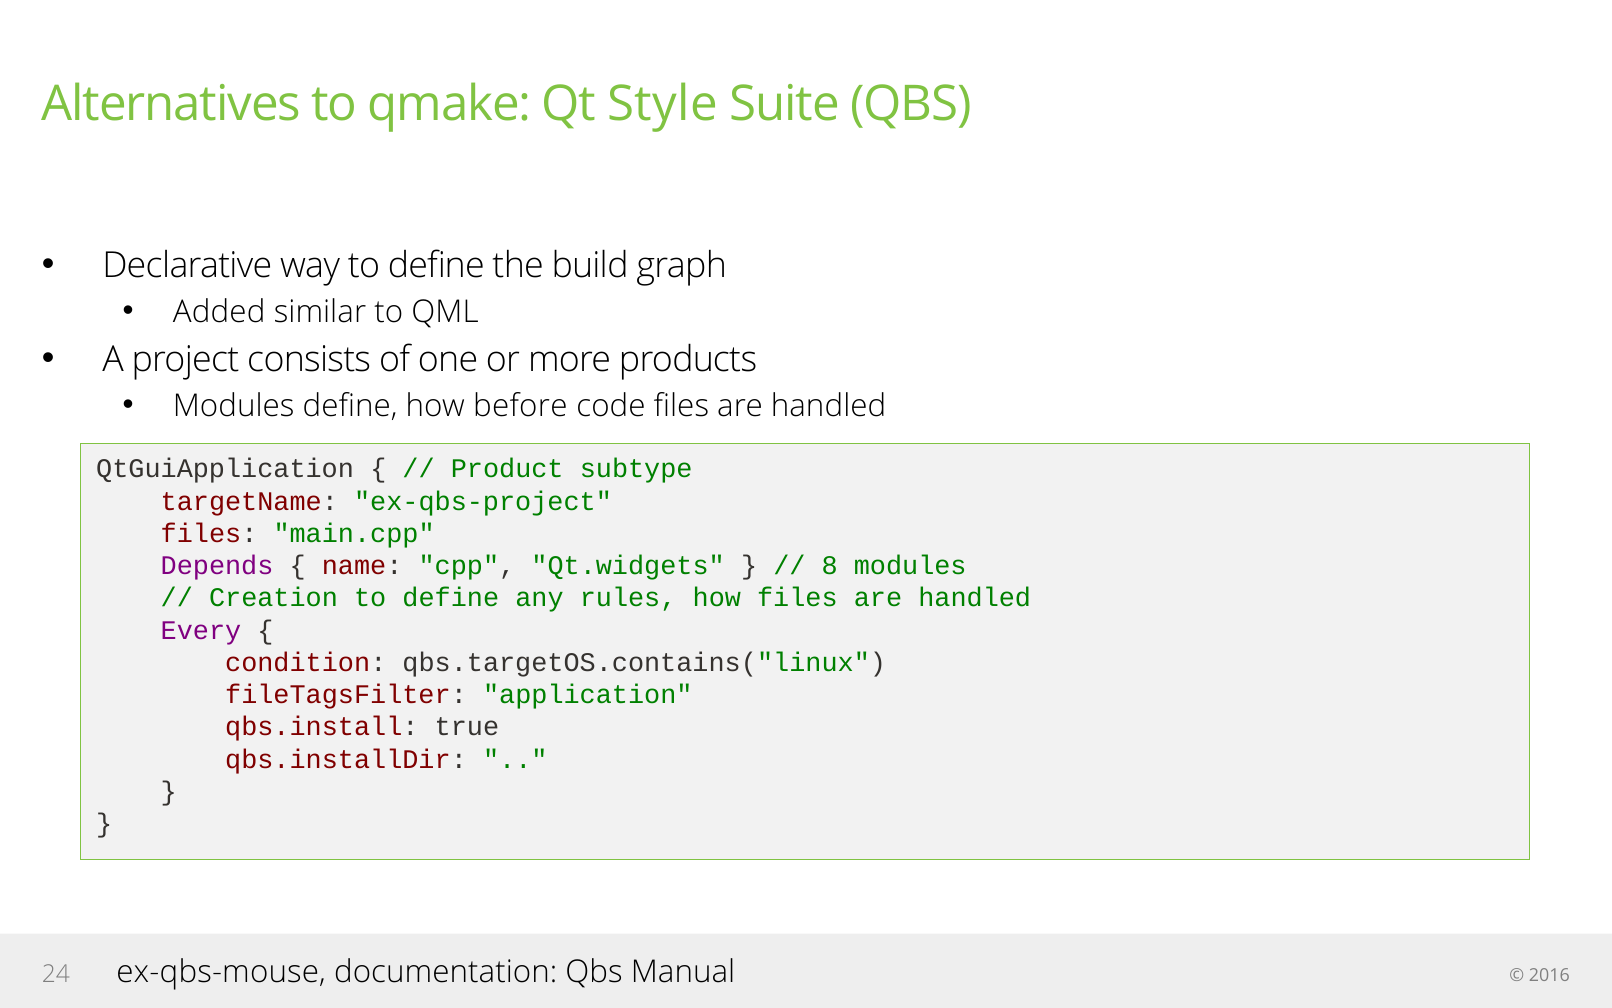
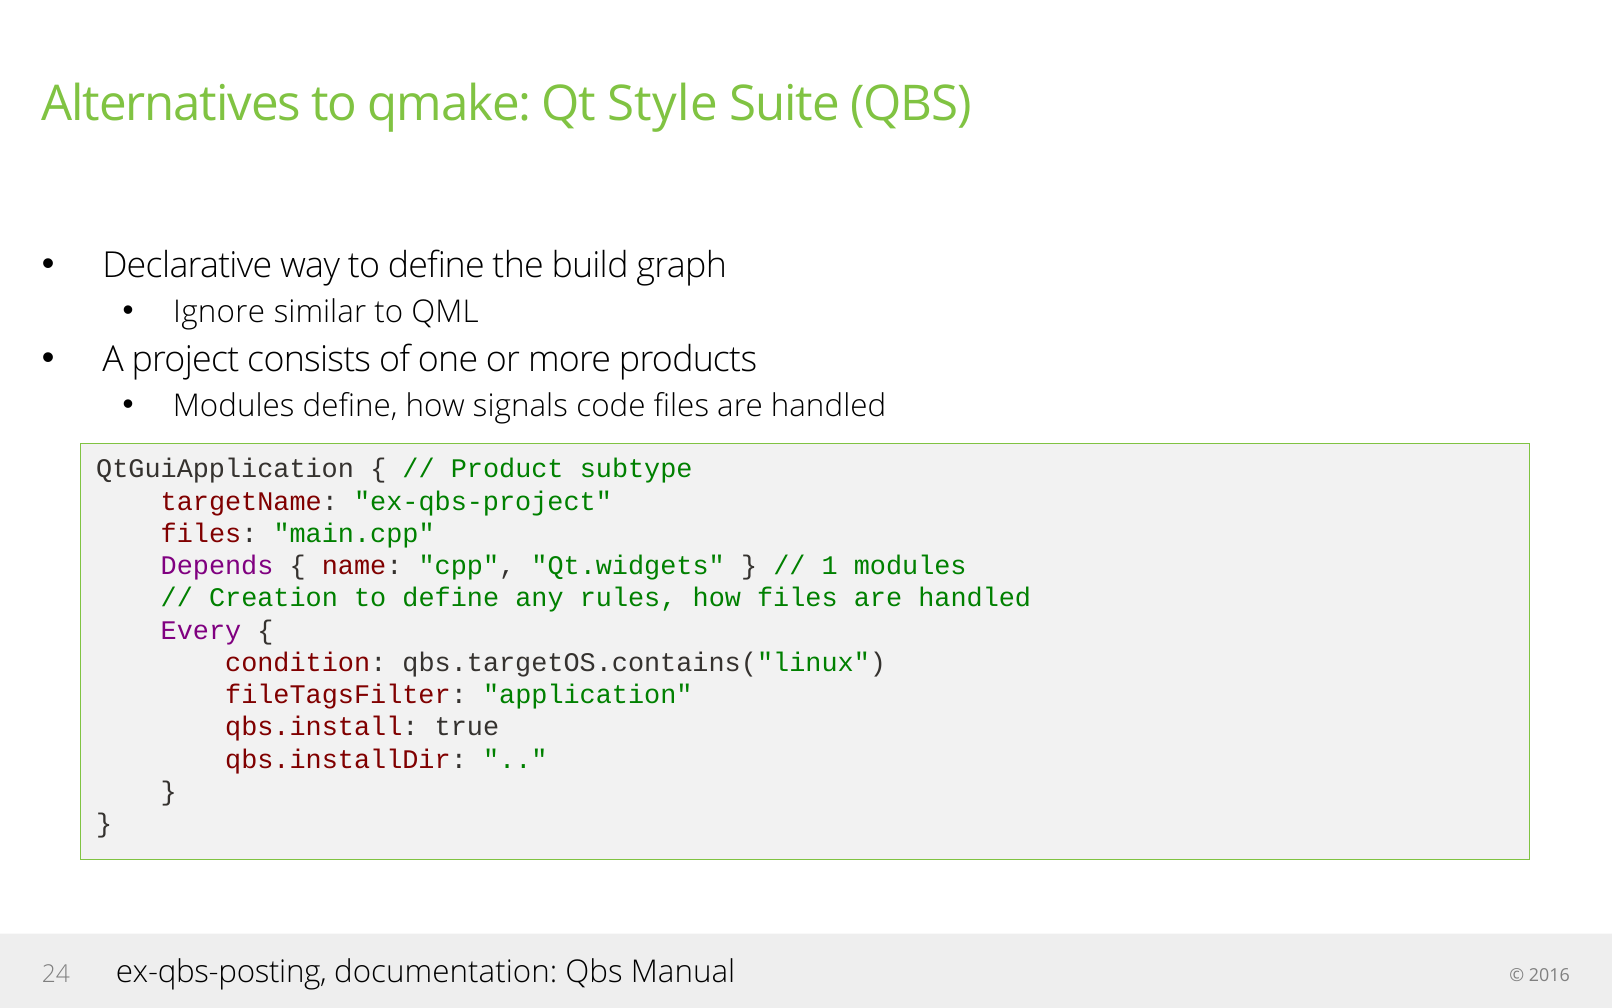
Added: Added -> Ignore
before: before -> signals
8: 8 -> 1
ex-qbs-mouse: ex-qbs-mouse -> ex-qbs-posting
